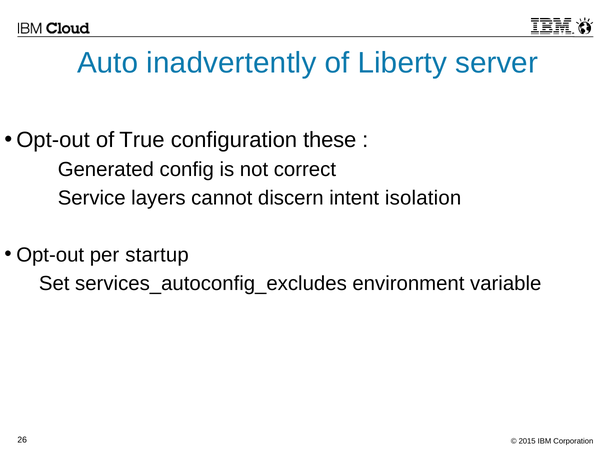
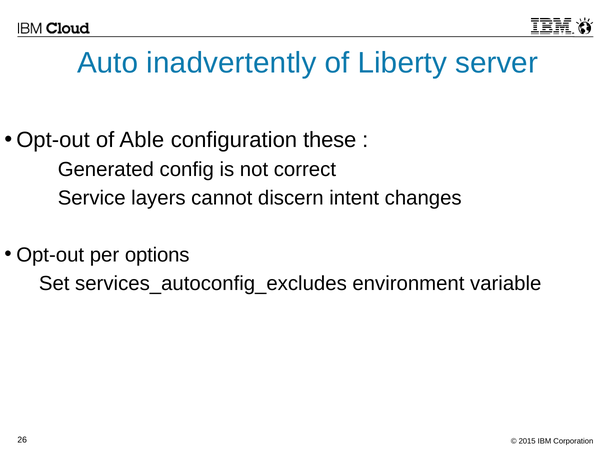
True: True -> Able
isolation: isolation -> changes
startup: startup -> options
